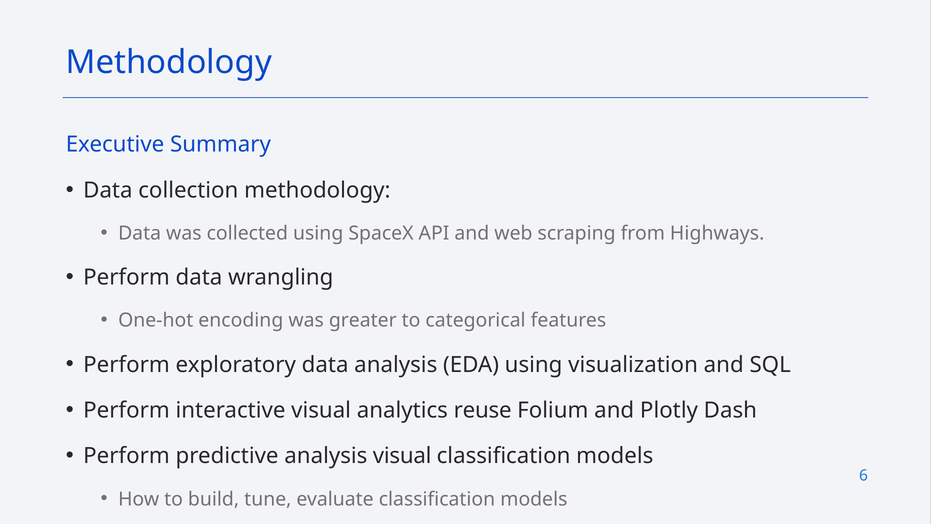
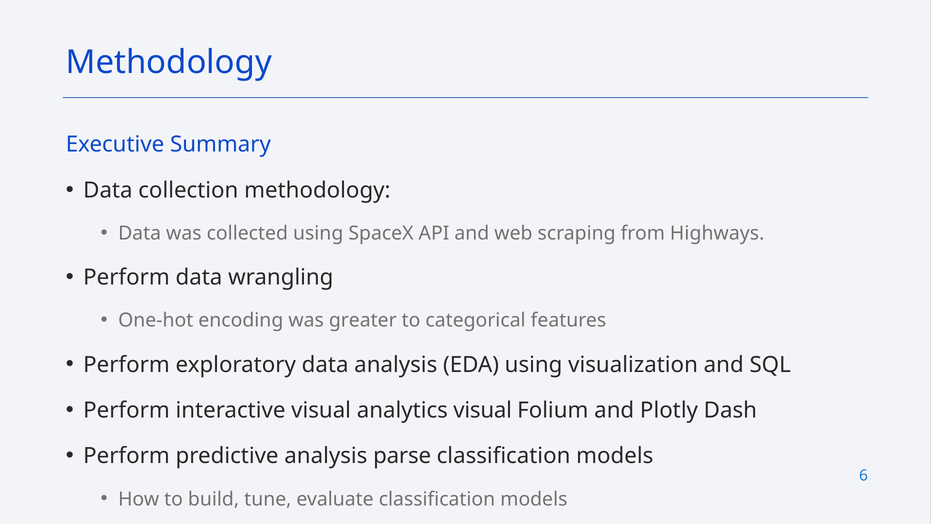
analytics reuse: reuse -> visual
analysis visual: visual -> parse
